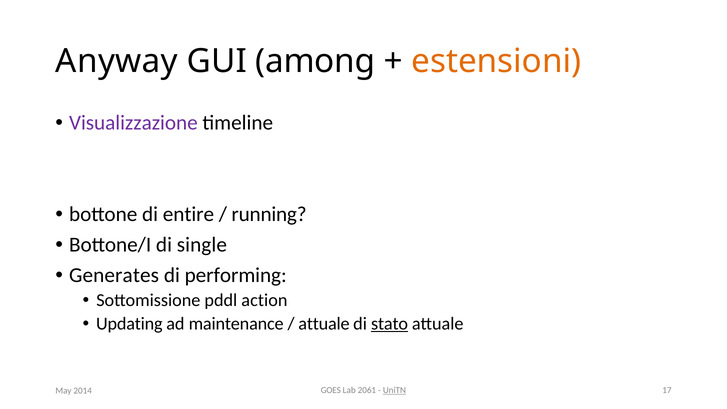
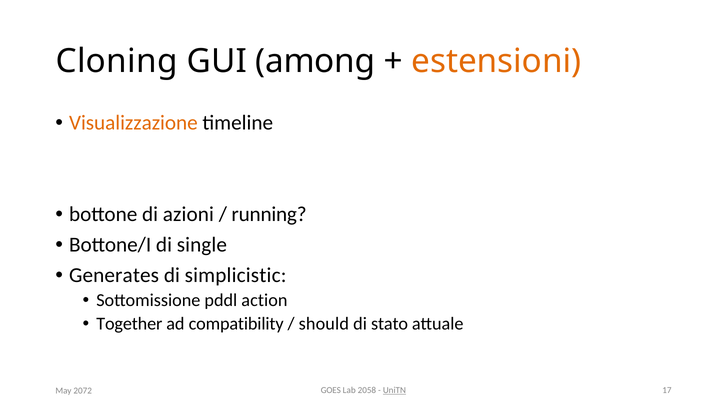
Anyway: Anyway -> Cloning
Visualizzazione colour: purple -> orange
entire: entire -> azioni
performing: performing -> simplicistic
Updating: Updating -> Together
maintenance: maintenance -> compatibility
attuale at (324, 324): attuale -> should
stato underline: present -> none
2061: 2061 -> 2058
2014: 2014 -> 2072
